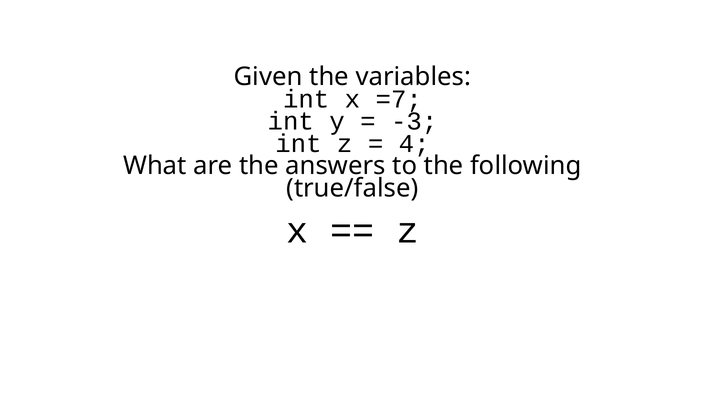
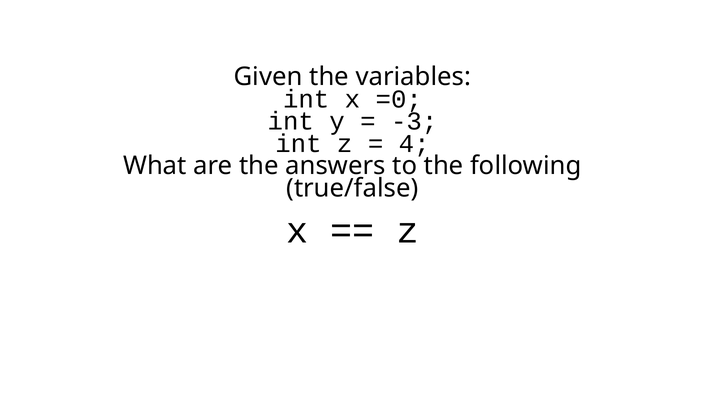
=7: =7 -> =0
